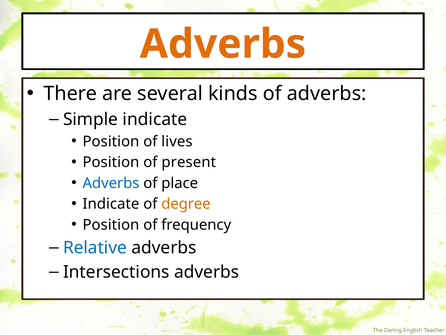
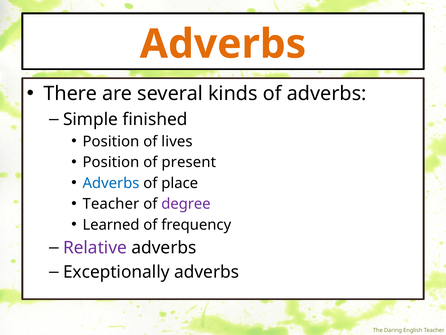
Simple indicate: indicate -> finished
Indicate at (111, 204): Indicate -> Teacher
degree colour: orange -> purple
Position at (111, 225): Position -> Learned
Relative colour: blue -> purple
Intersections: Intersections -> Exceptionally
